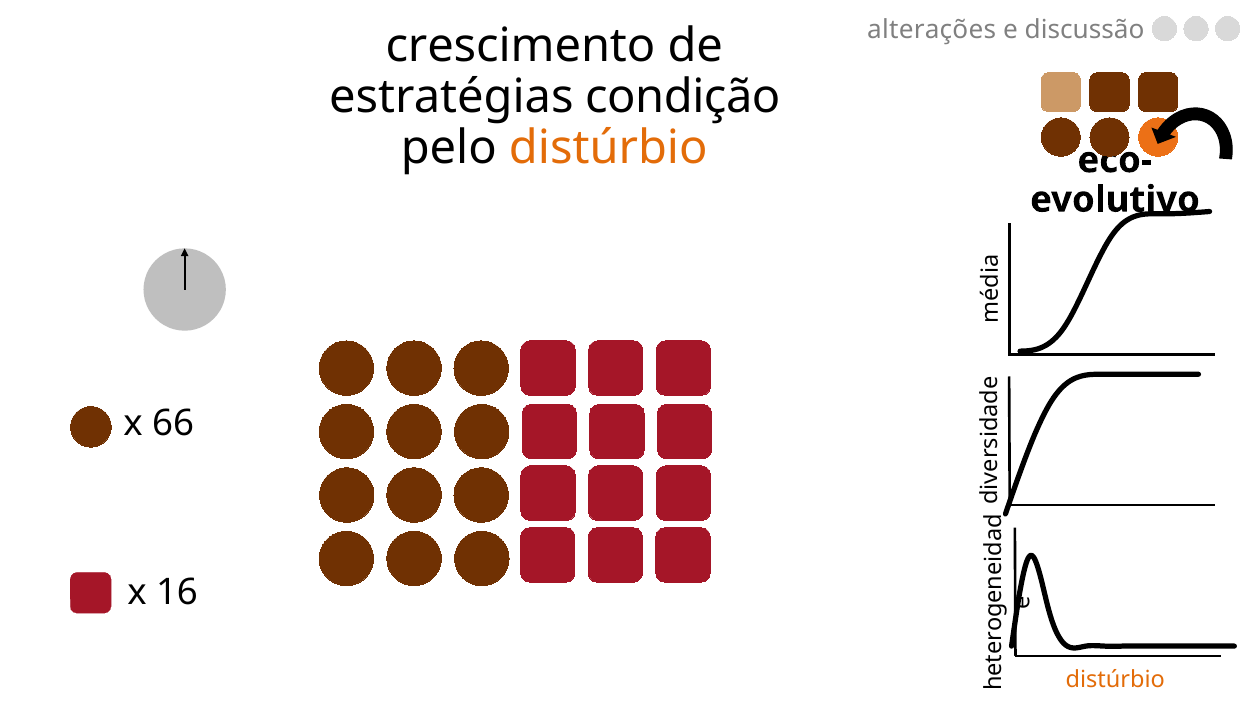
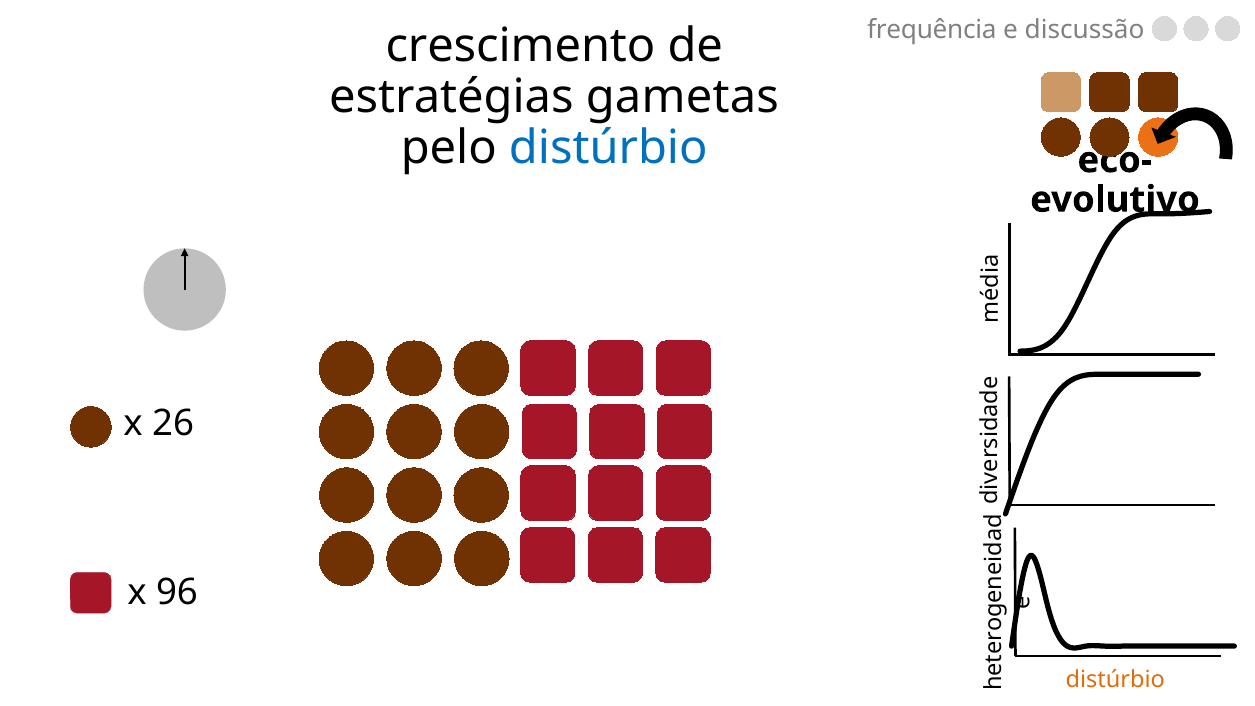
alterações: alterações -> frequência
condição: condição -> gametas
distúrbio at (608, 148) colour: orange -> blue
66: 66 -> 26
16: 16 -> 96
